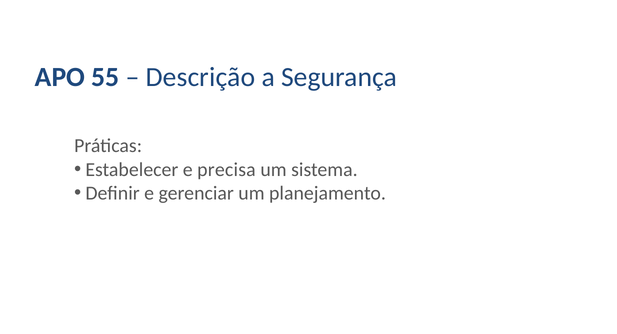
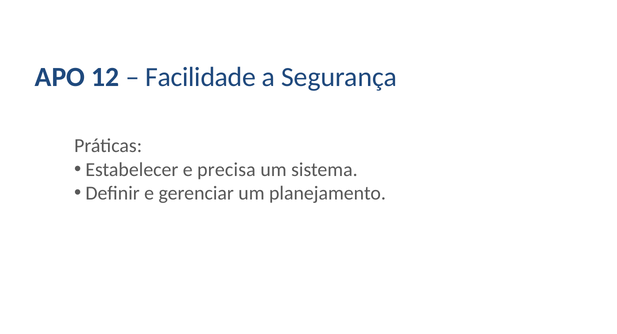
55: 55 -> 12
Descrição: Descrição -> Facilidade
